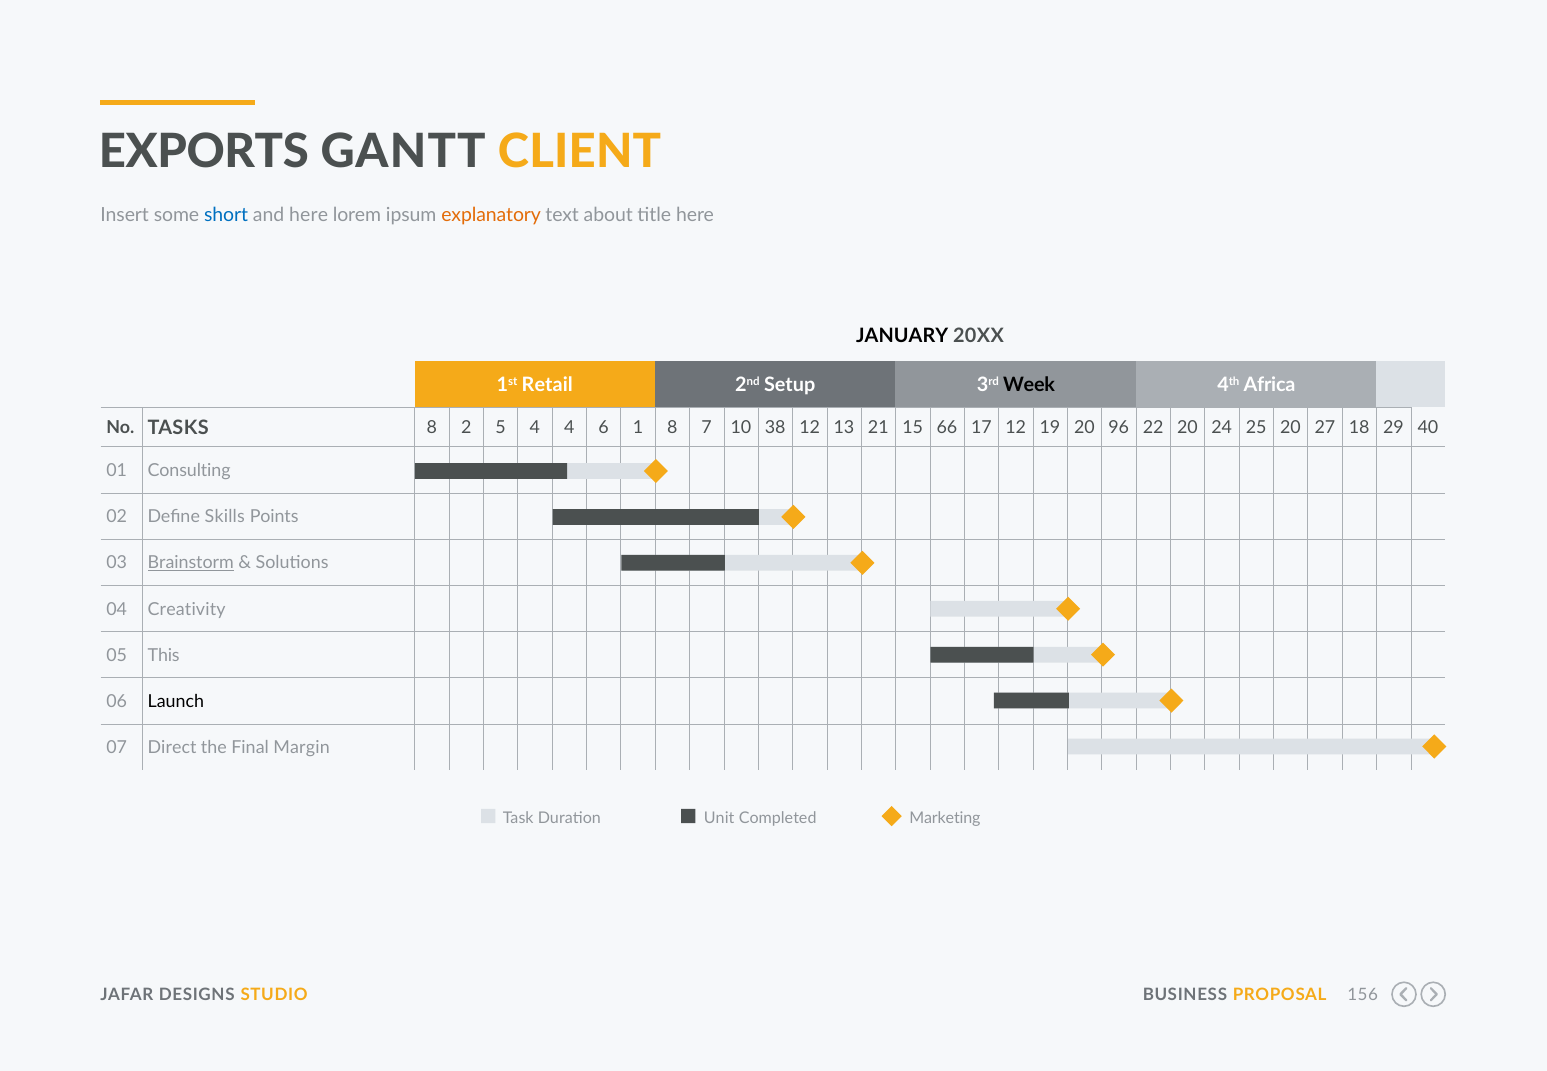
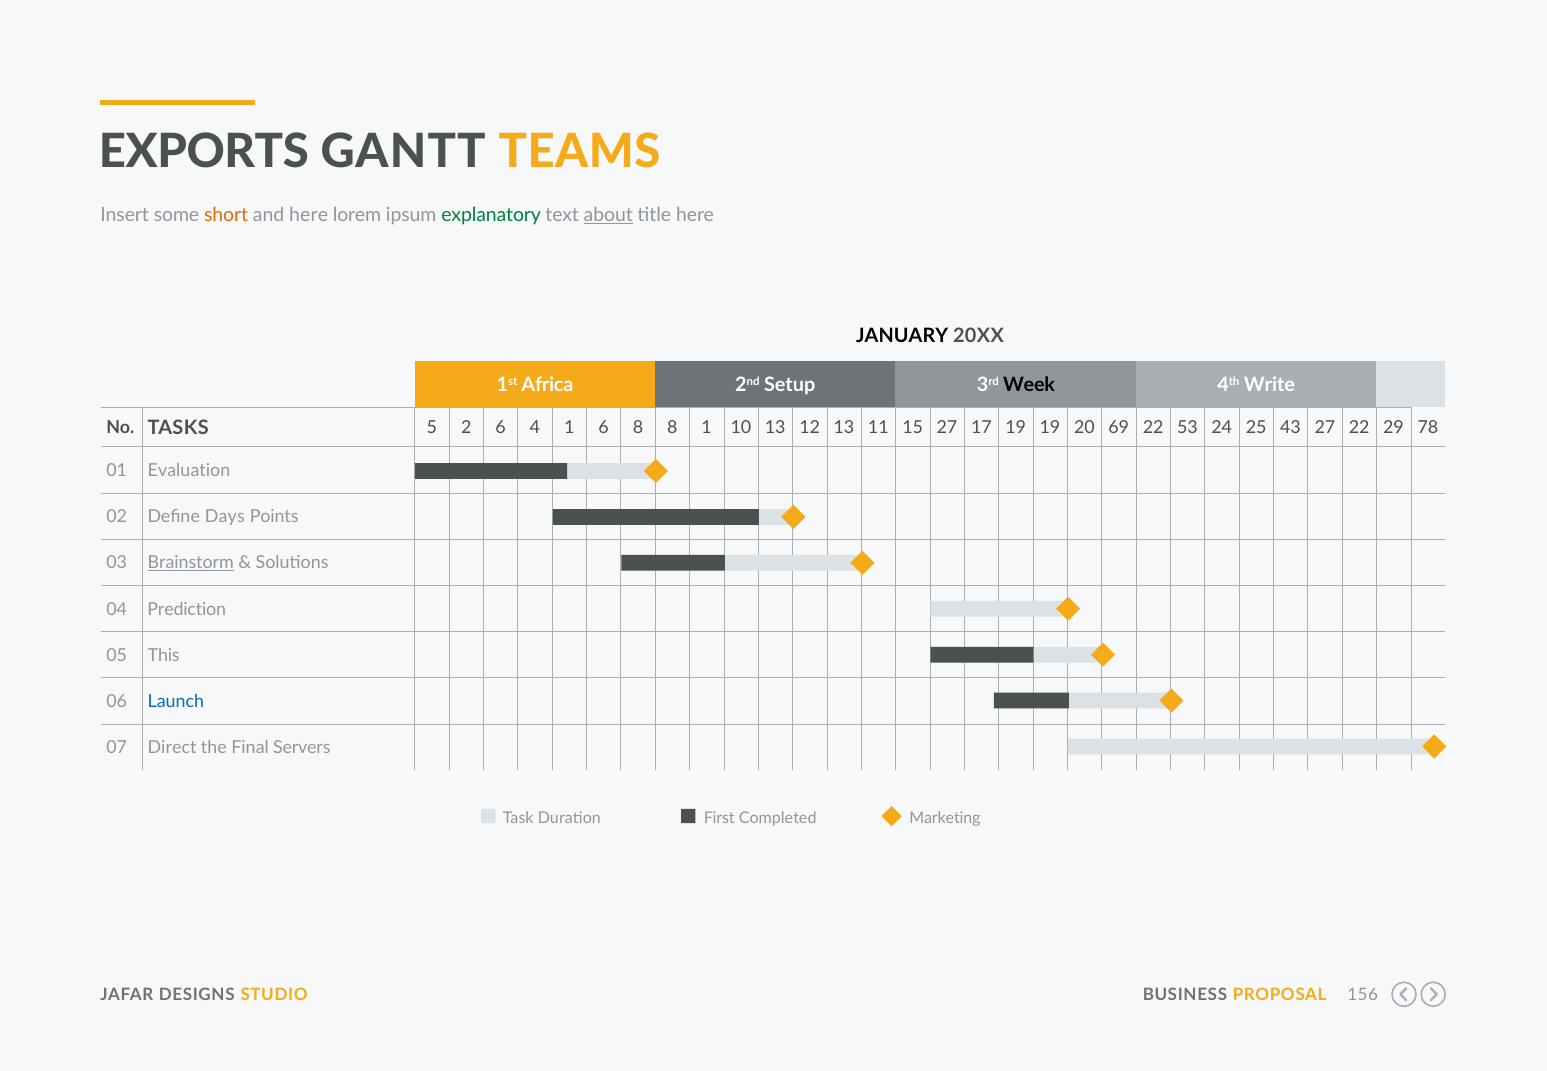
CLIENT: CLIENT -> TEAMS
short colour: blue -> orange
explanatory colour: orange -> green
about underline: none -> present
Retail: Retail -> Africa
Africa: Africa -> Write
TASKS 8: 8 -> 5
2 5: 5 -> 6
4 4: 4 -> 1
6 1: 1 -> 8
8 7: 7 -> 1
10 38: 38 -> 13
21: 21 -> 11
15 66: 66 -> 27
17 12: 12 -> 19
96: 96 -> 69
22 20: 20 -> 53
25 20: 20 -> 43
27 18: 18 -> 22
40: 40 -> 78
Consulting: Consulting -> Evaluation
Skills: Skills -> Days
Creativity: Creativity -> Prediction
Launch colour: black -> blue
Margin: Margin -> Servers
Unit: Unit -> First
